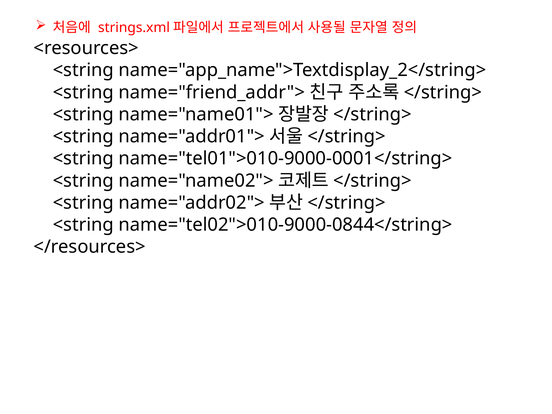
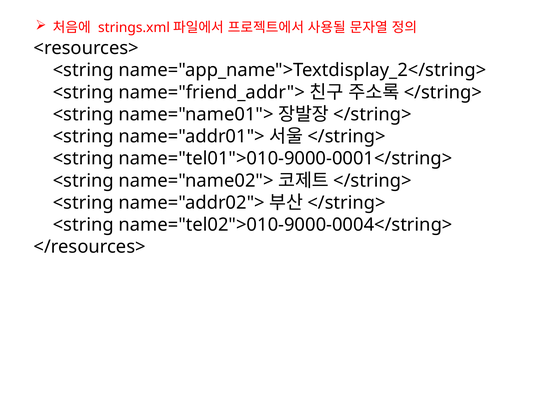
name="tel02">010-9000-0844</string>: name="tel02">010-9000-0844</string> -> name="tel02">010-9000-0004</string>
